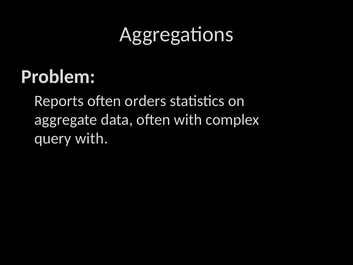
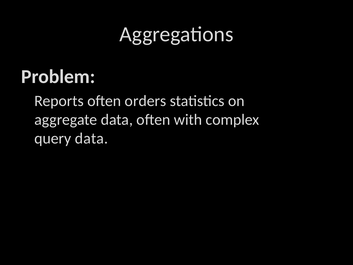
query with: with -> data
